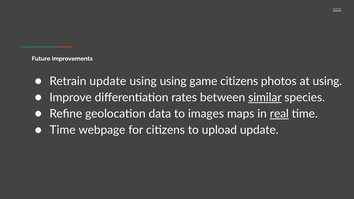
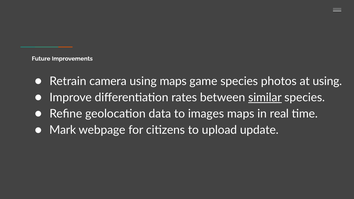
Retrain update: update -> camera
using using: using -> maps
game citizens: citizens -> species
real underline: present -> none
Time at (63, 130): Time -> Mark
